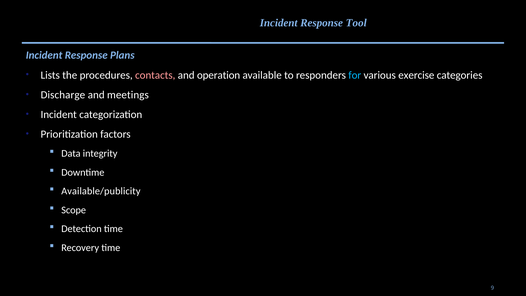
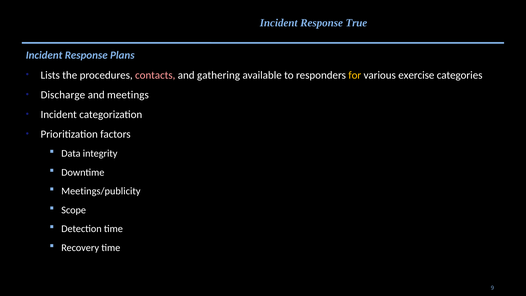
Tool: Tool -> True
operation: operation -> gathering
for colour: light blue -> yellow
Available/publicity: Available/publicity -> Meetings/publicity
